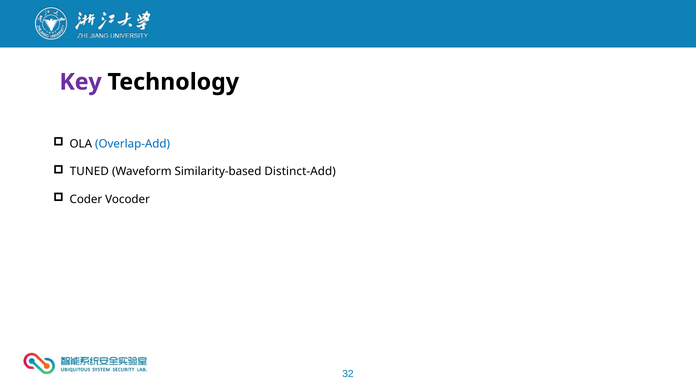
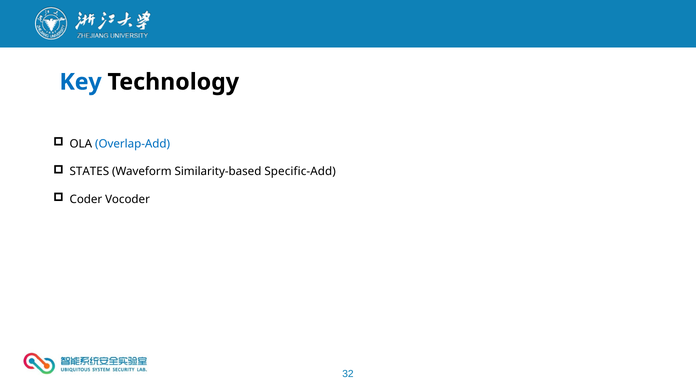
Key colour: purple -> blue
TUNED: TUNED -> STATES
Distinct-Add: Distinct-Add -> Specific-Add
